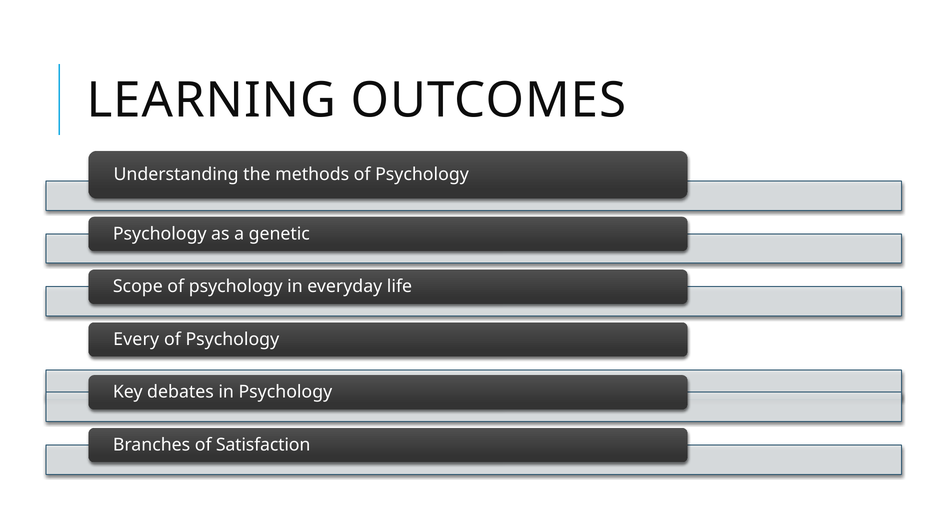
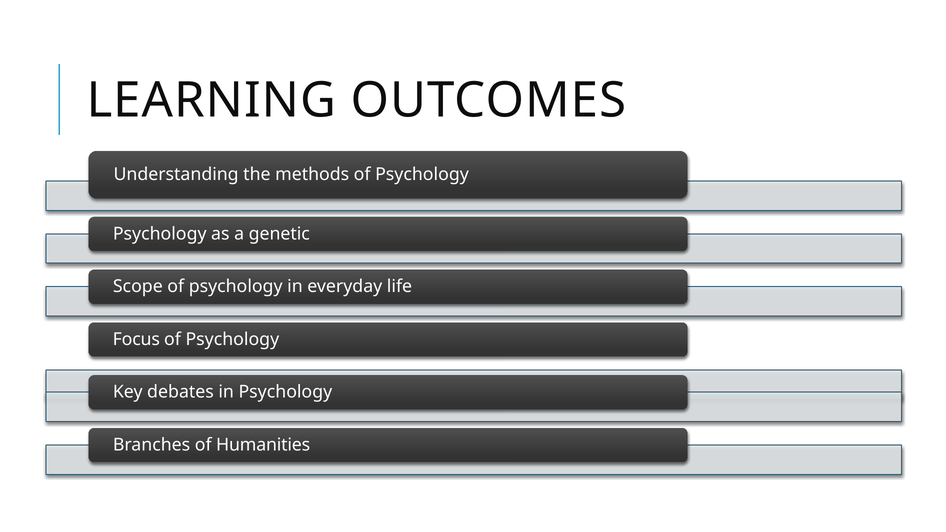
Every: Every -> Focus
Satisfaction: Satisfaction -> Humanities
